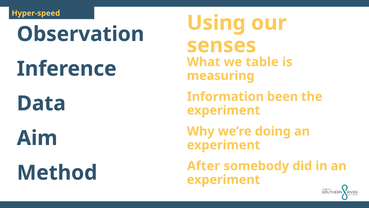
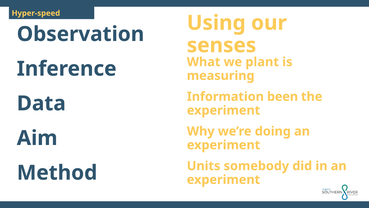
table: table -> plant
After: After -> Units
